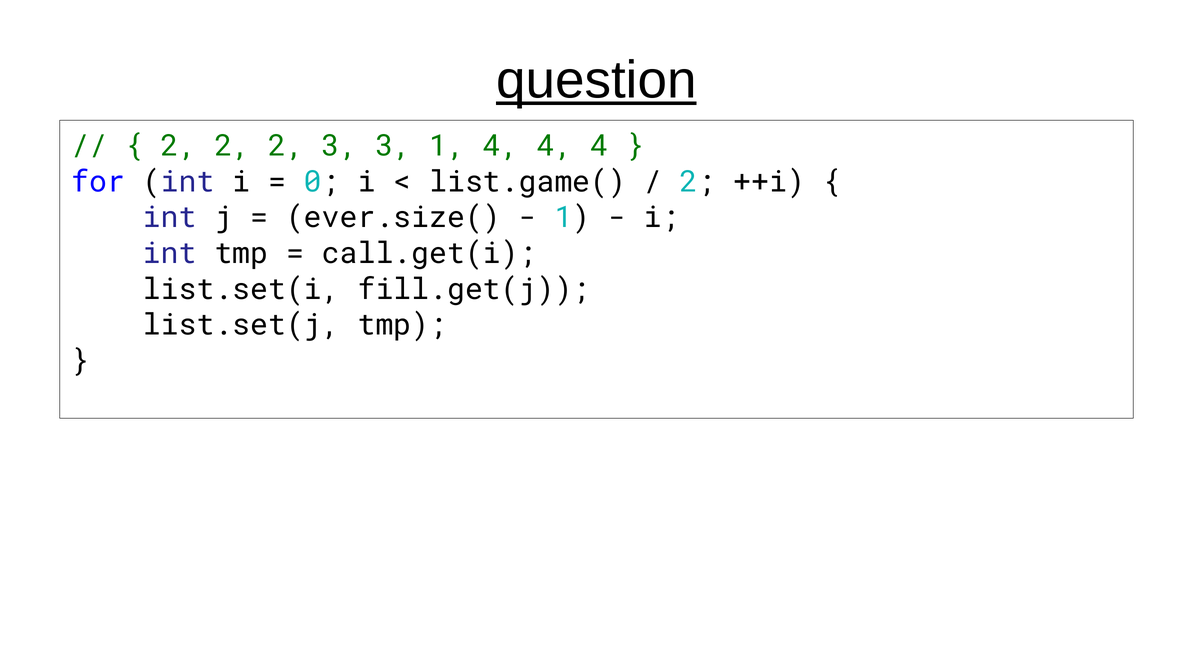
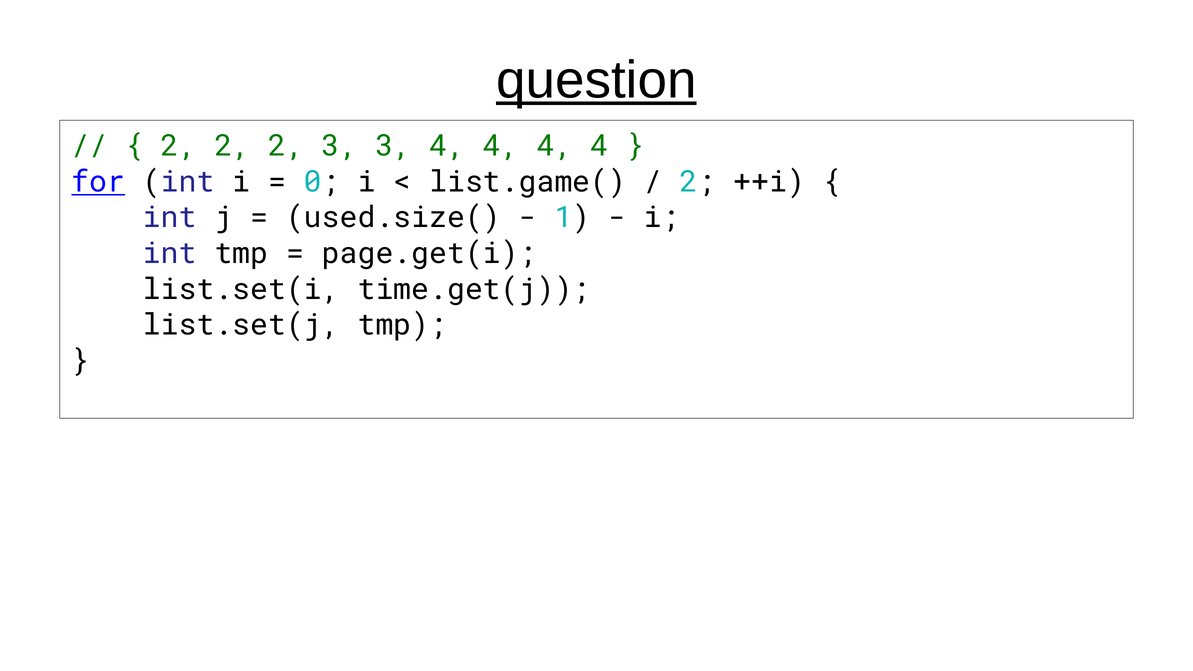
3 1: 1 -> 4
for underline: none -> present
ever.size(: ever.size( -> used.size(
call.get(i: call.get(i -> page.get(i
fill.get(j: fill.get(j -> time.get(j
